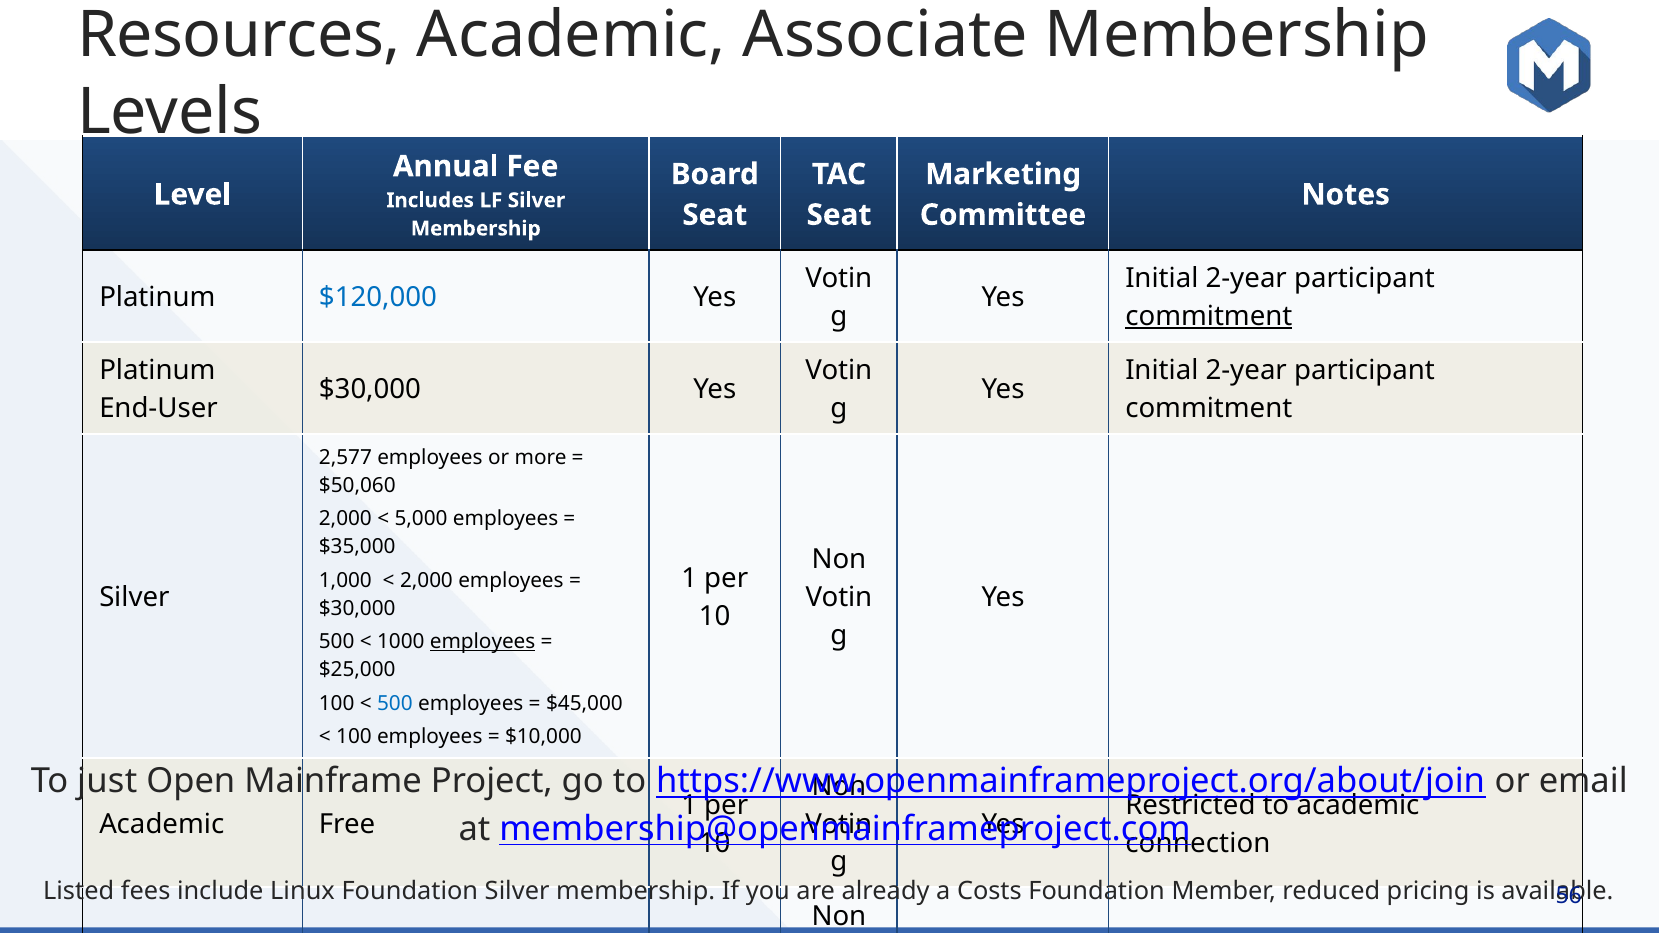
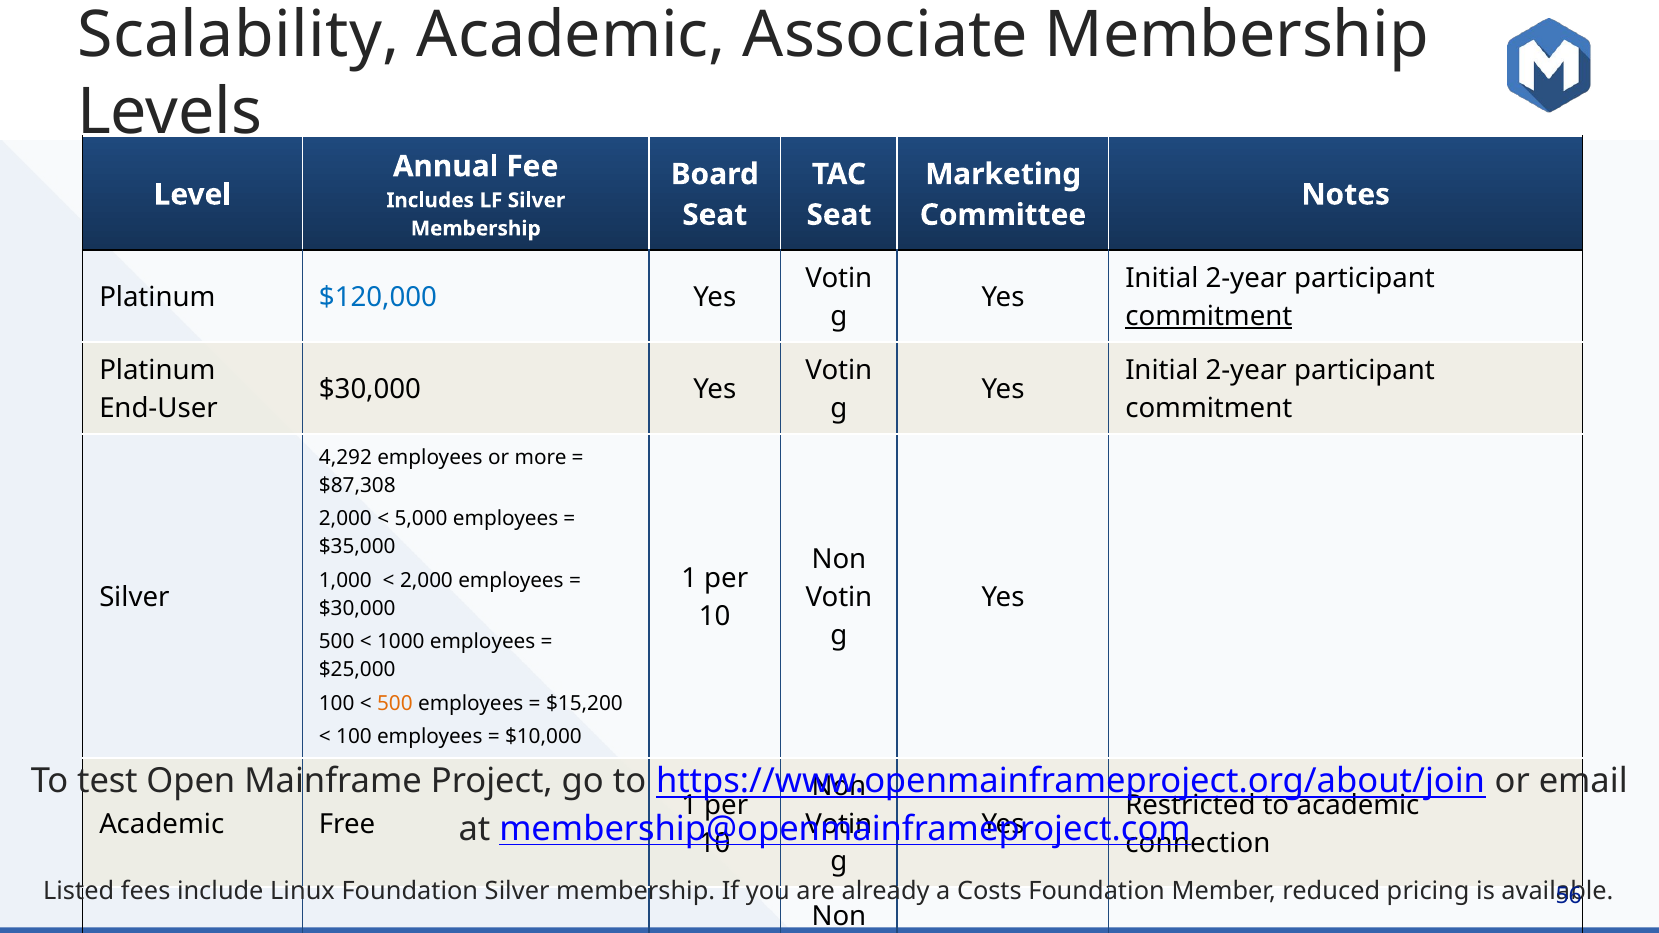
Resources: Resources -> Scalability
2,577: 2,577 -> 4,292
$50,060: $50,060 -> $87,308
employees at (483, 642) underline: present -> none
500 at (395, 703) colour: blue -> orange
$45,000: $45,000 -> $15,200
just: just -> test
